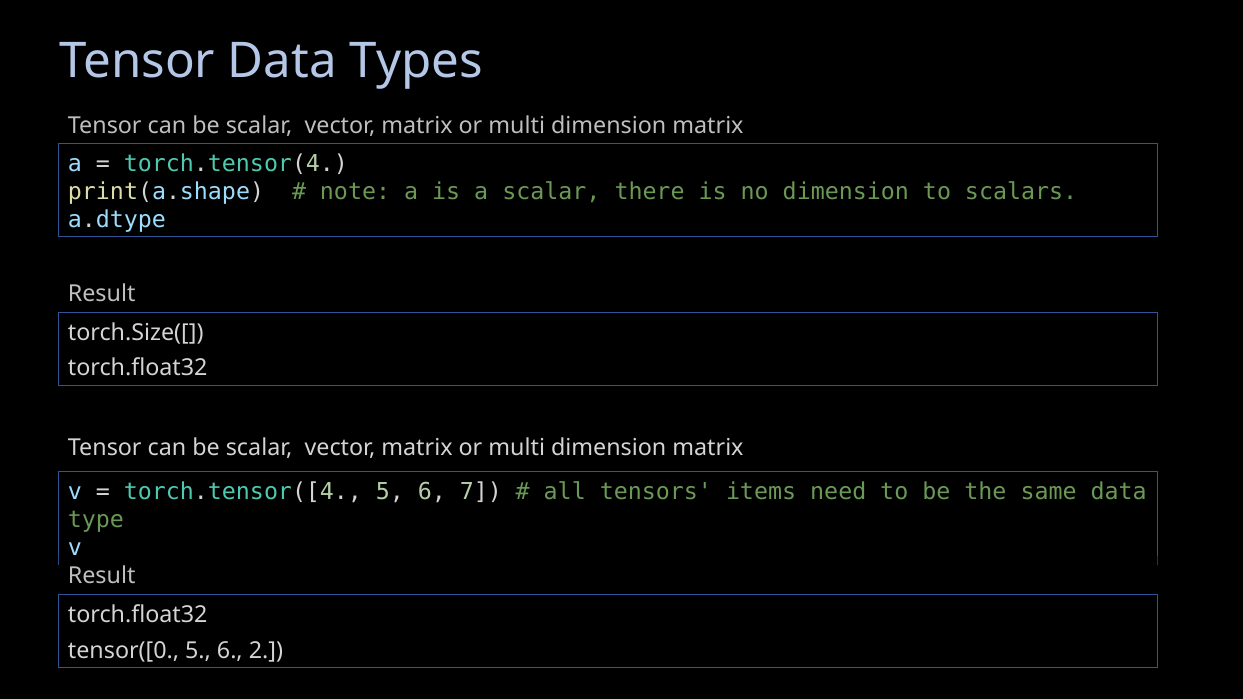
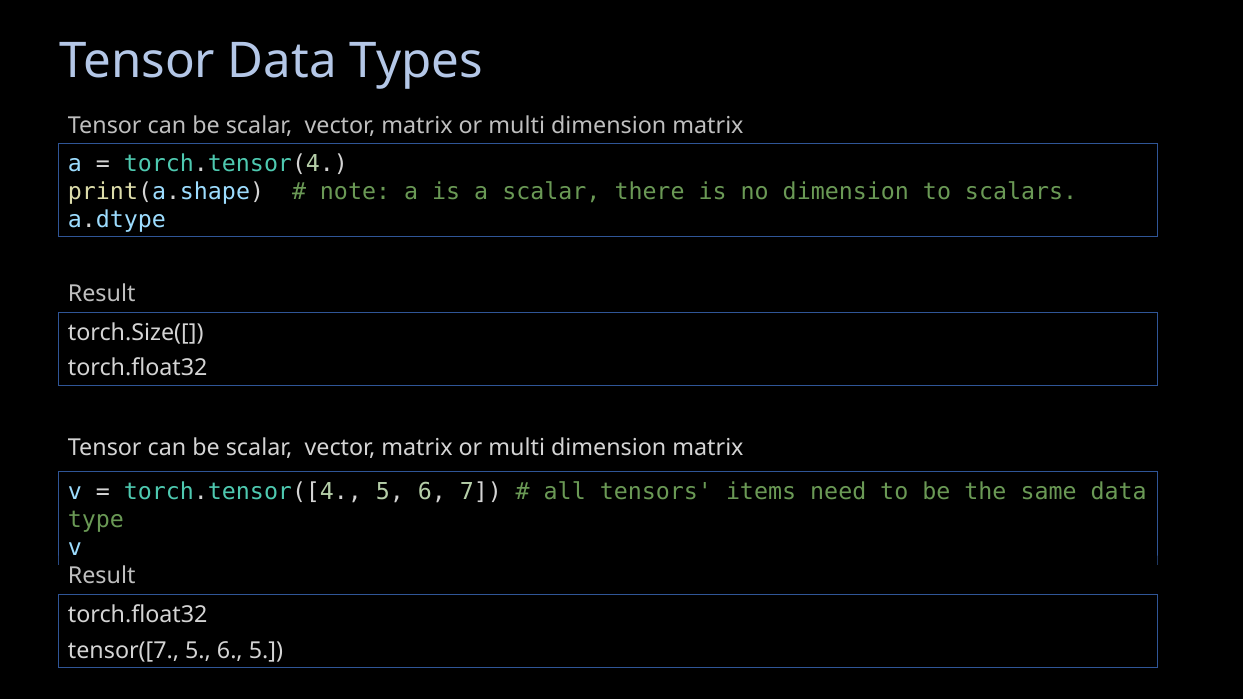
tensor([0: tensor([0 -> tensor([7
6 2: 2 -> 5
